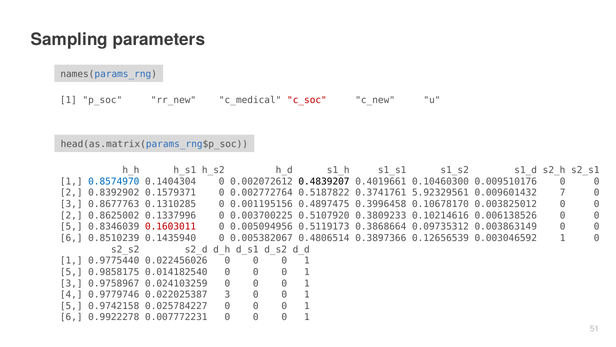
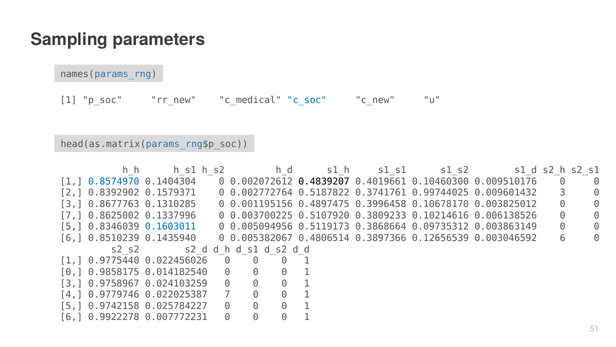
c_soc colour: red -> blue
5.92329561: 5.92329561 -> 0.99744025
0.009601432 7: 7 -> 3
2 at (71, 215): 2 -> 7
0.1603011 colour: red -> blue
0.003046592 1: 1 -> 6
5 at (71, 272): 5 -> 0
0.022025387 3: 3 -> 7
